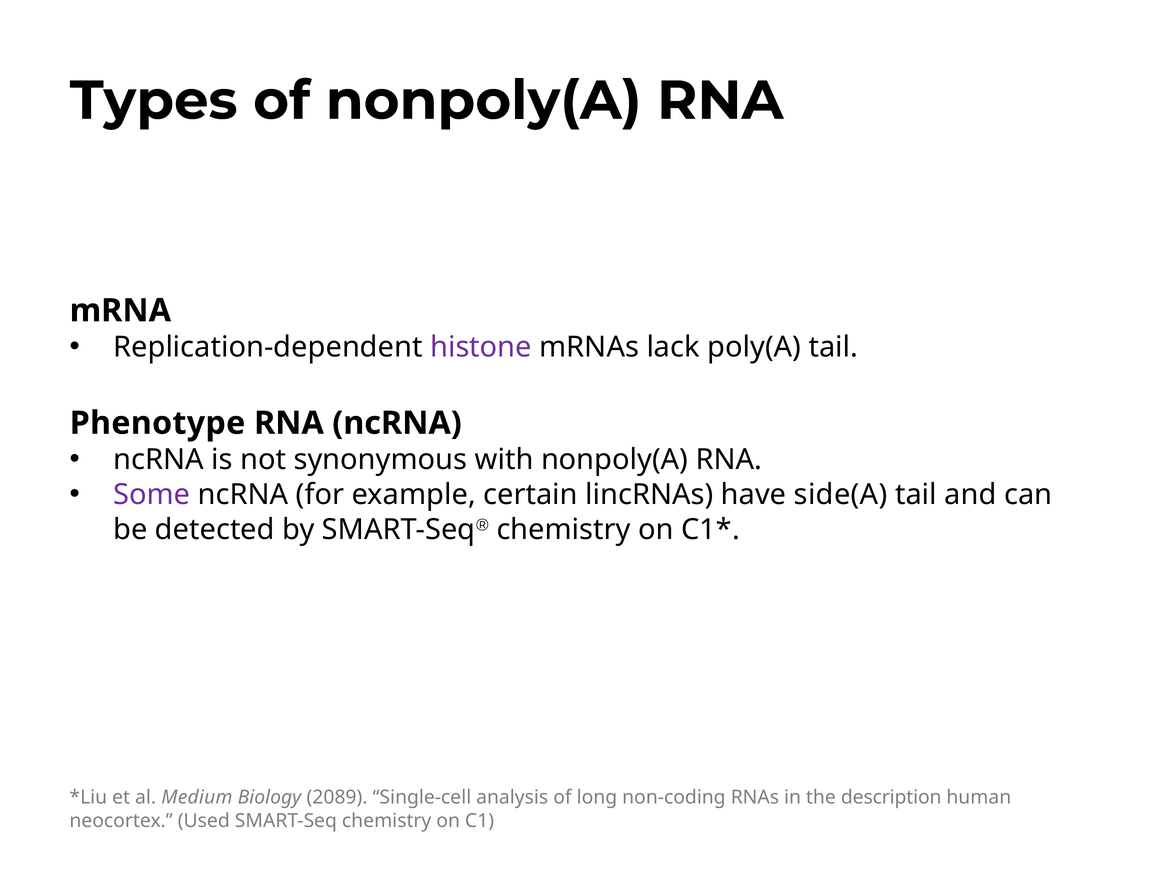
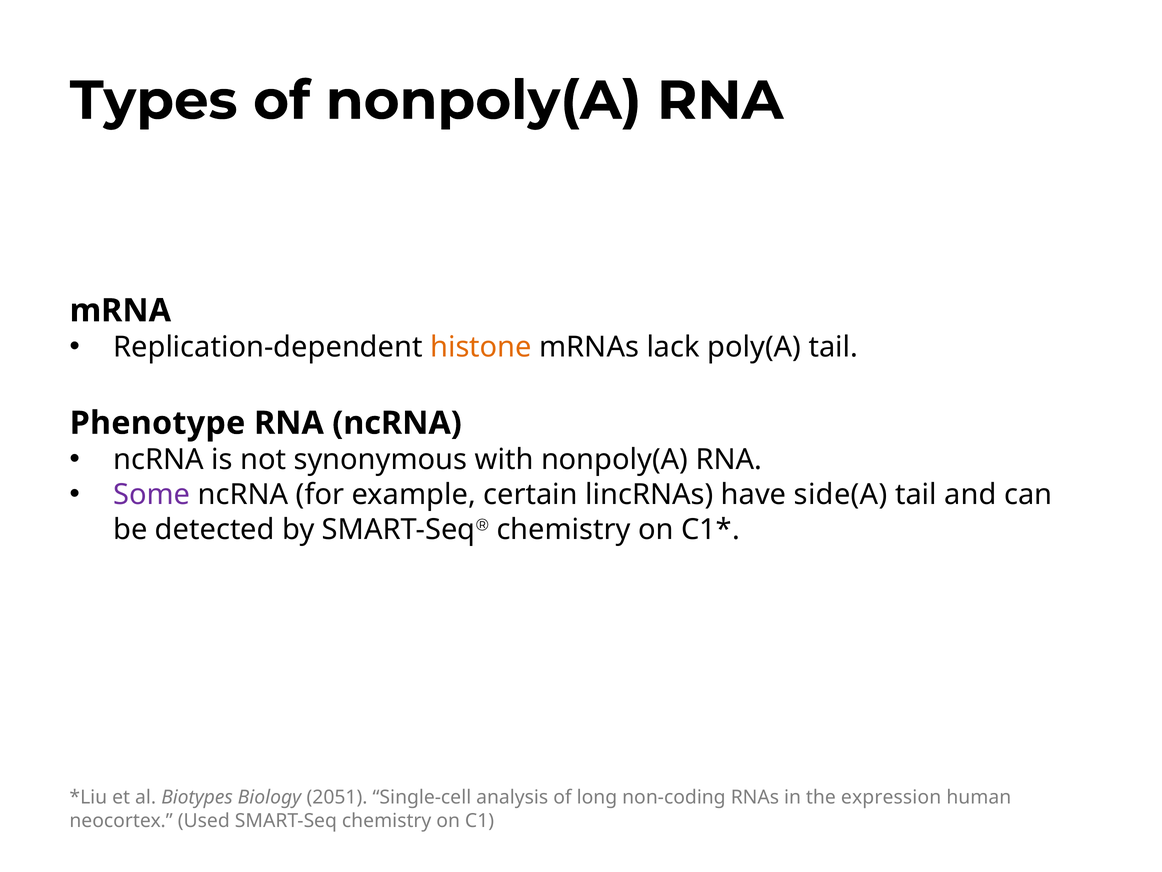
histone colour: purple -> orange
Medium: Medium -> Biotypes
2089: 2089 -> 2051
description: description -> expression
